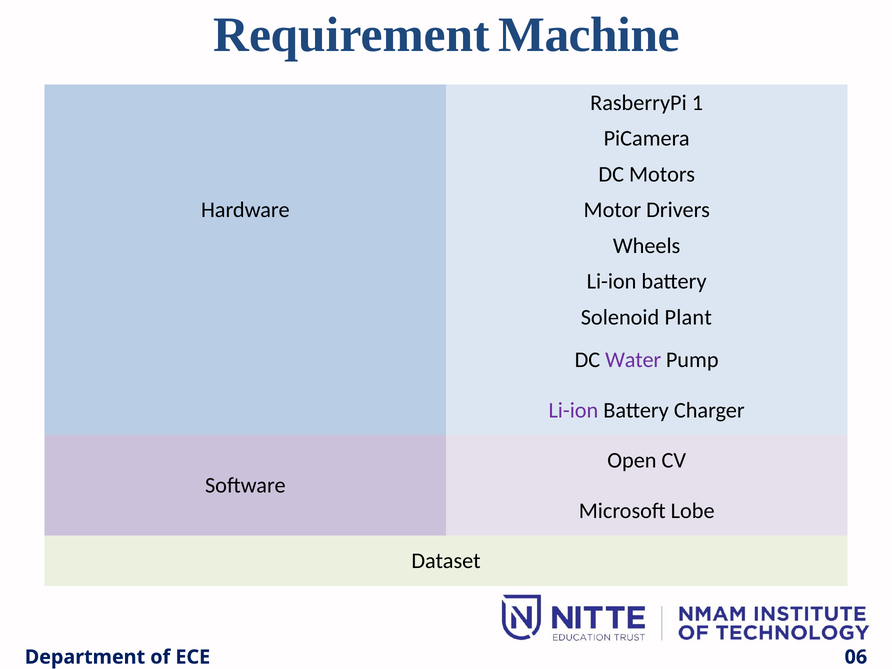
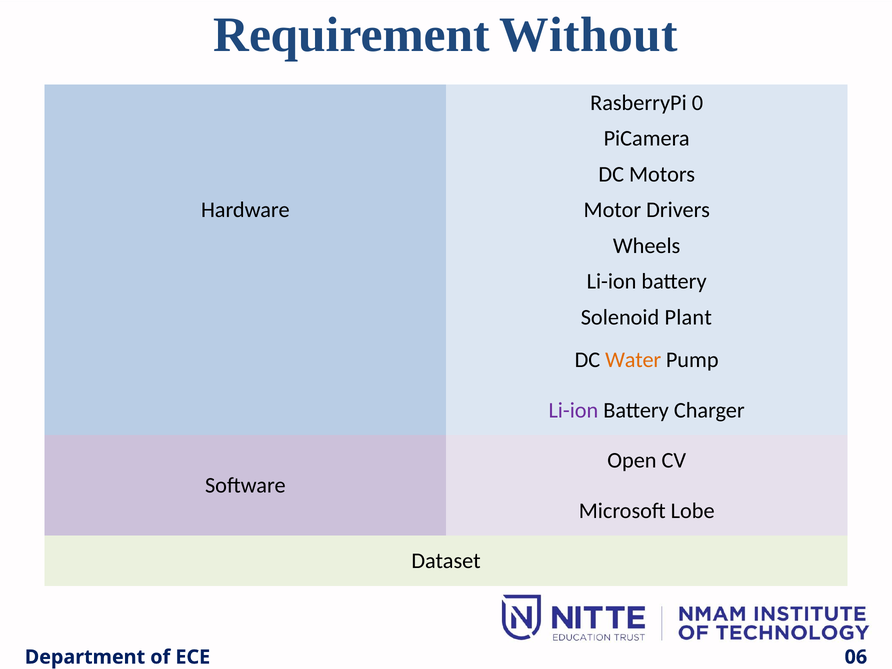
Machine: Machine -> Without
1: 1 -> 0
Water colour: purple -> orange
